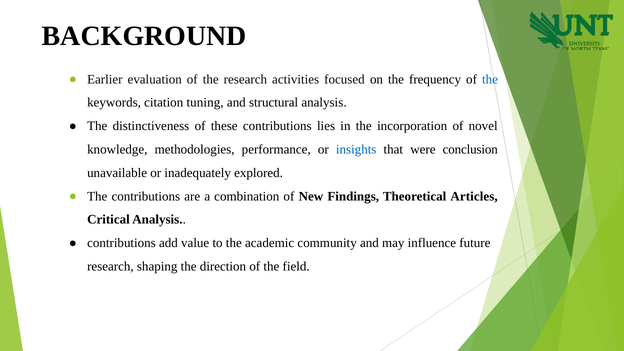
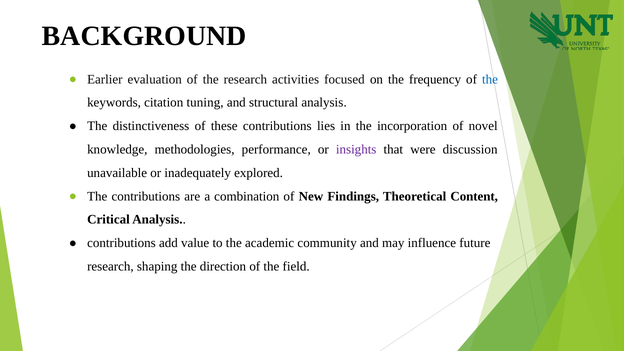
insights colour: blue -> purple
conclusion: conclusion -> discussion
Articles: Articles -> Content
